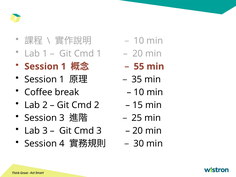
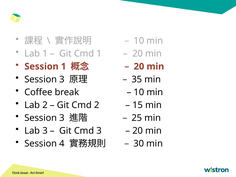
55 at (139, 66): 55 -> 20
1 at (62, 79): 1 -> 3
